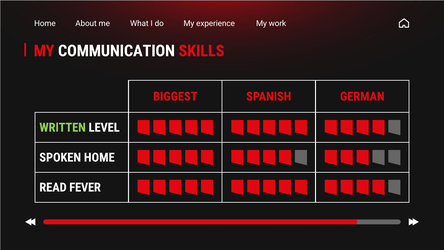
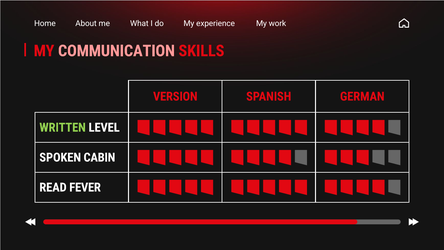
COMMUNICATION colour: white -> pink
BIGGEST: BIGGEST -> VERSION
SPOKEN HOME: HOME -> CABIN
